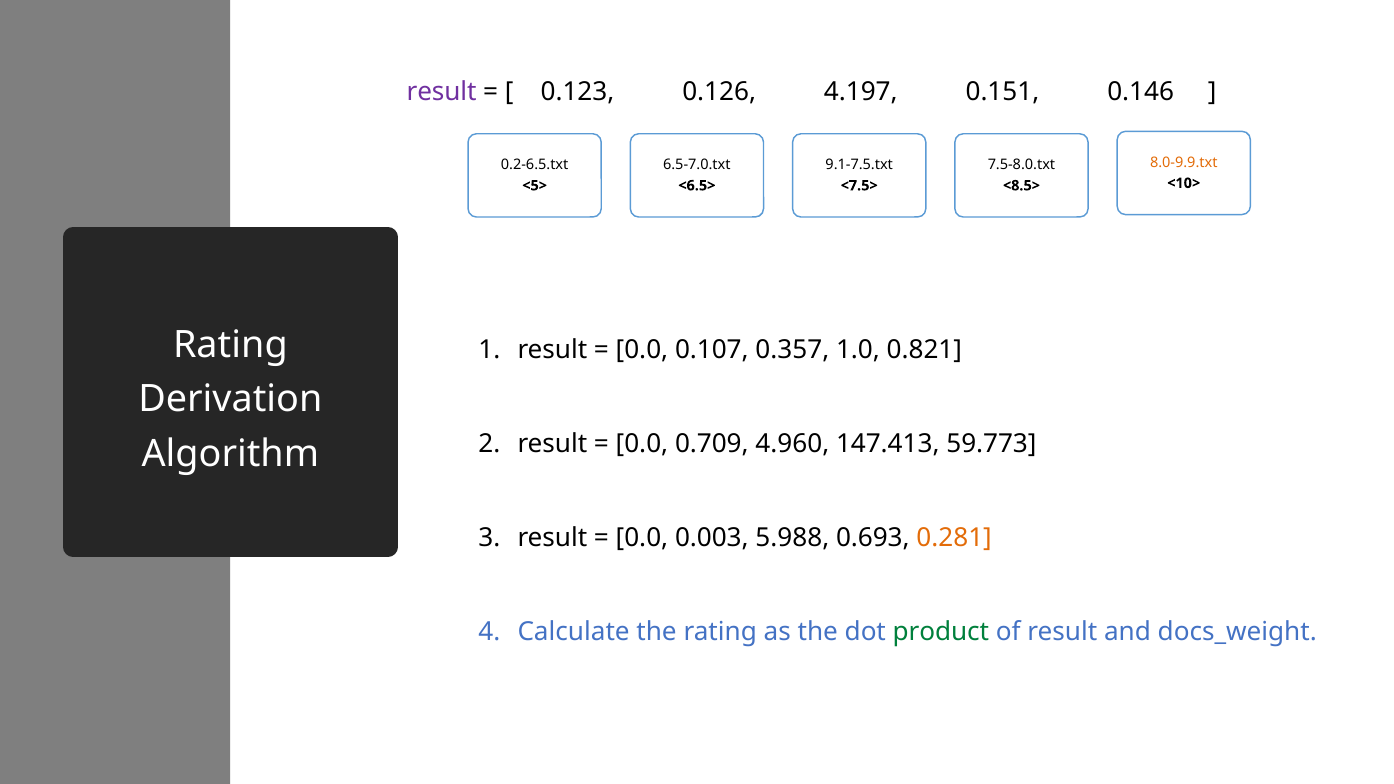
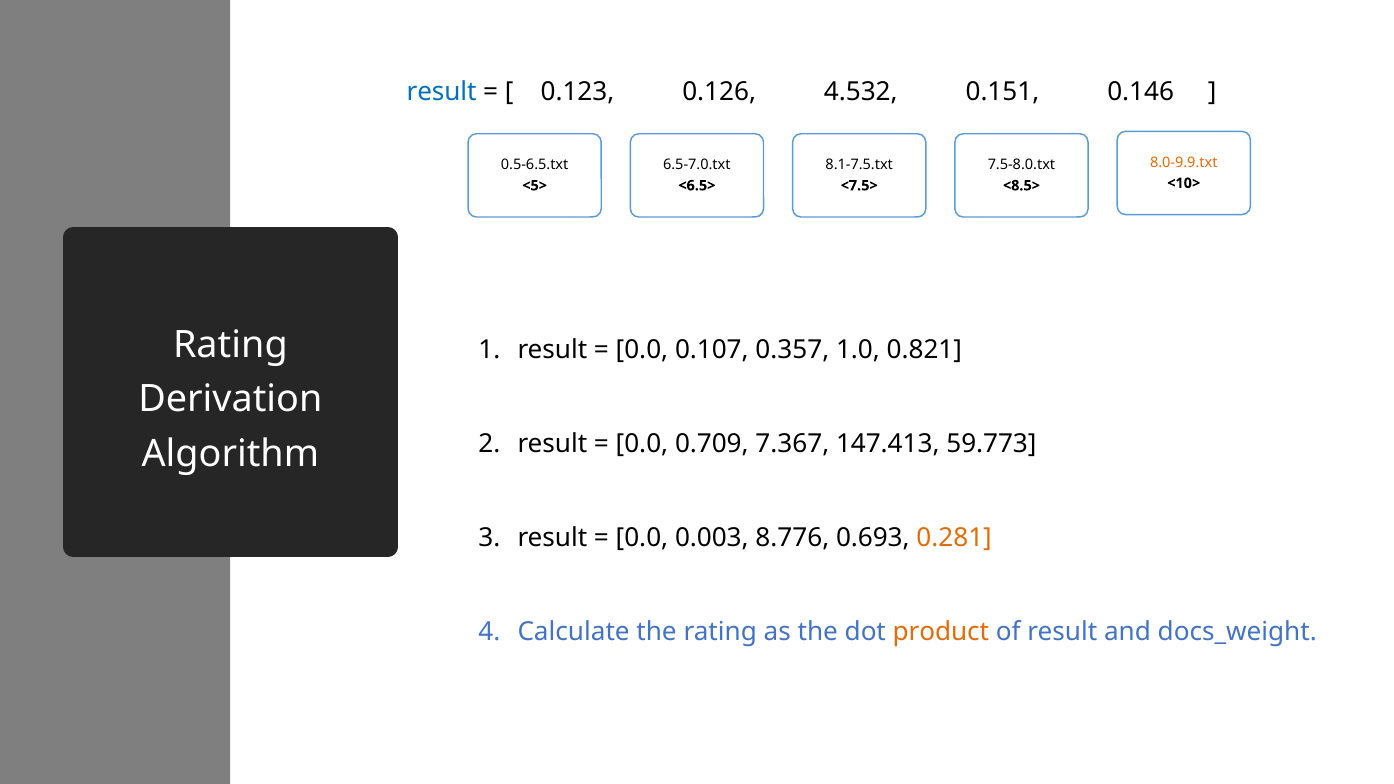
result at (442, 92) colour: purple -> blue
4.197: 4.197 -> 4.532
0.2-6.5.txt: 0.2-6.5.txt -> 0.5-6.5.txt
9.1-7.5.txt: 9.1-7.5.txt -> 8.1-7.5.txt
4.960: 4.960 -> 7.367
5.988: 5.988 -> 8.776
product colour: green -> orange
